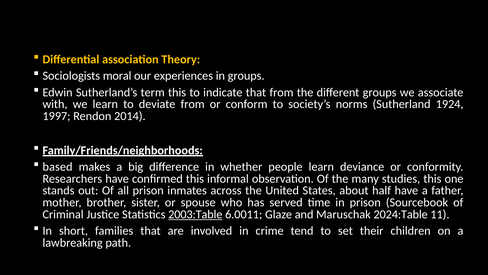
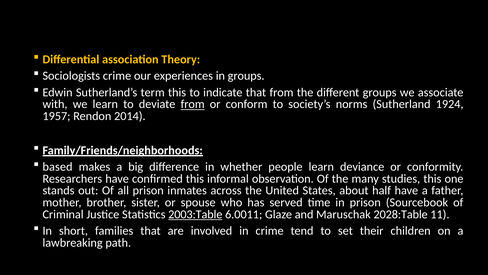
Sociologists moral: moral -> crime
from at (193, 104) underline: none -> present
1997: 1997 -> 1957
2024:Table: 2024:Table -> 2028:Table
